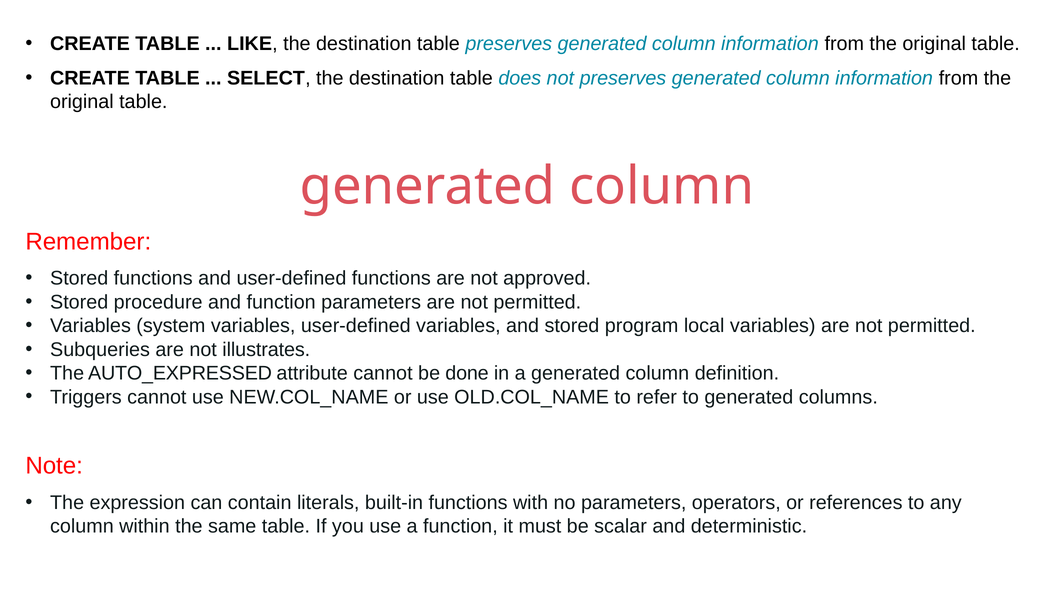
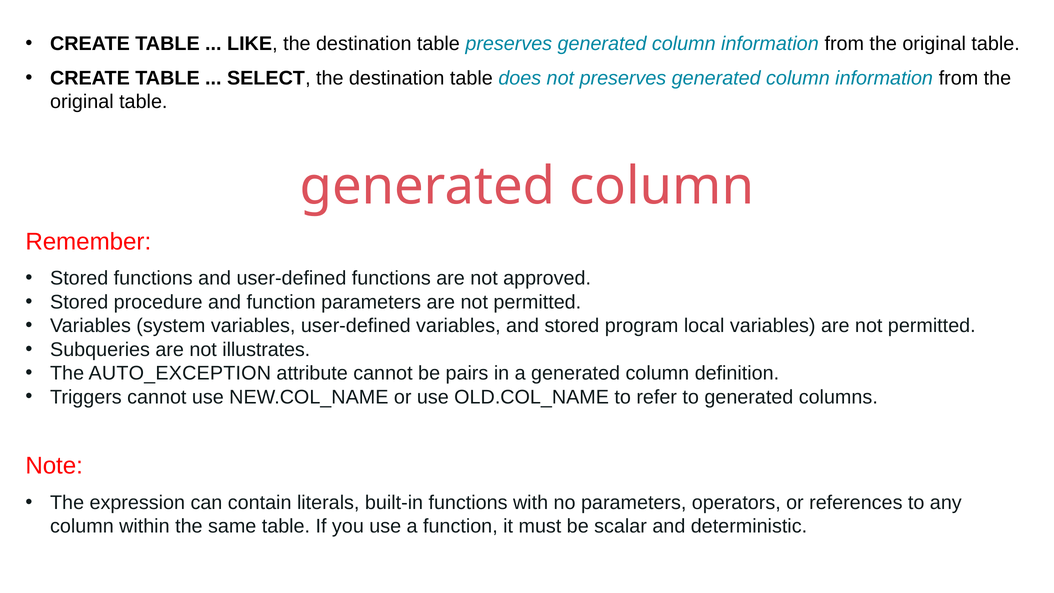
AUTO_EXPRESSED: AUTO_EXPRESSED -> AUTO_EXCEPTION
done: done -> pairs
